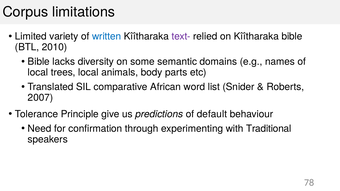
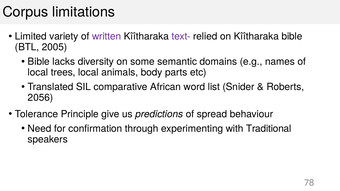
written colour: blue -> purple
2010: 2010 -> 2005
2007: 2007 -> 2056
default: default -> spread
